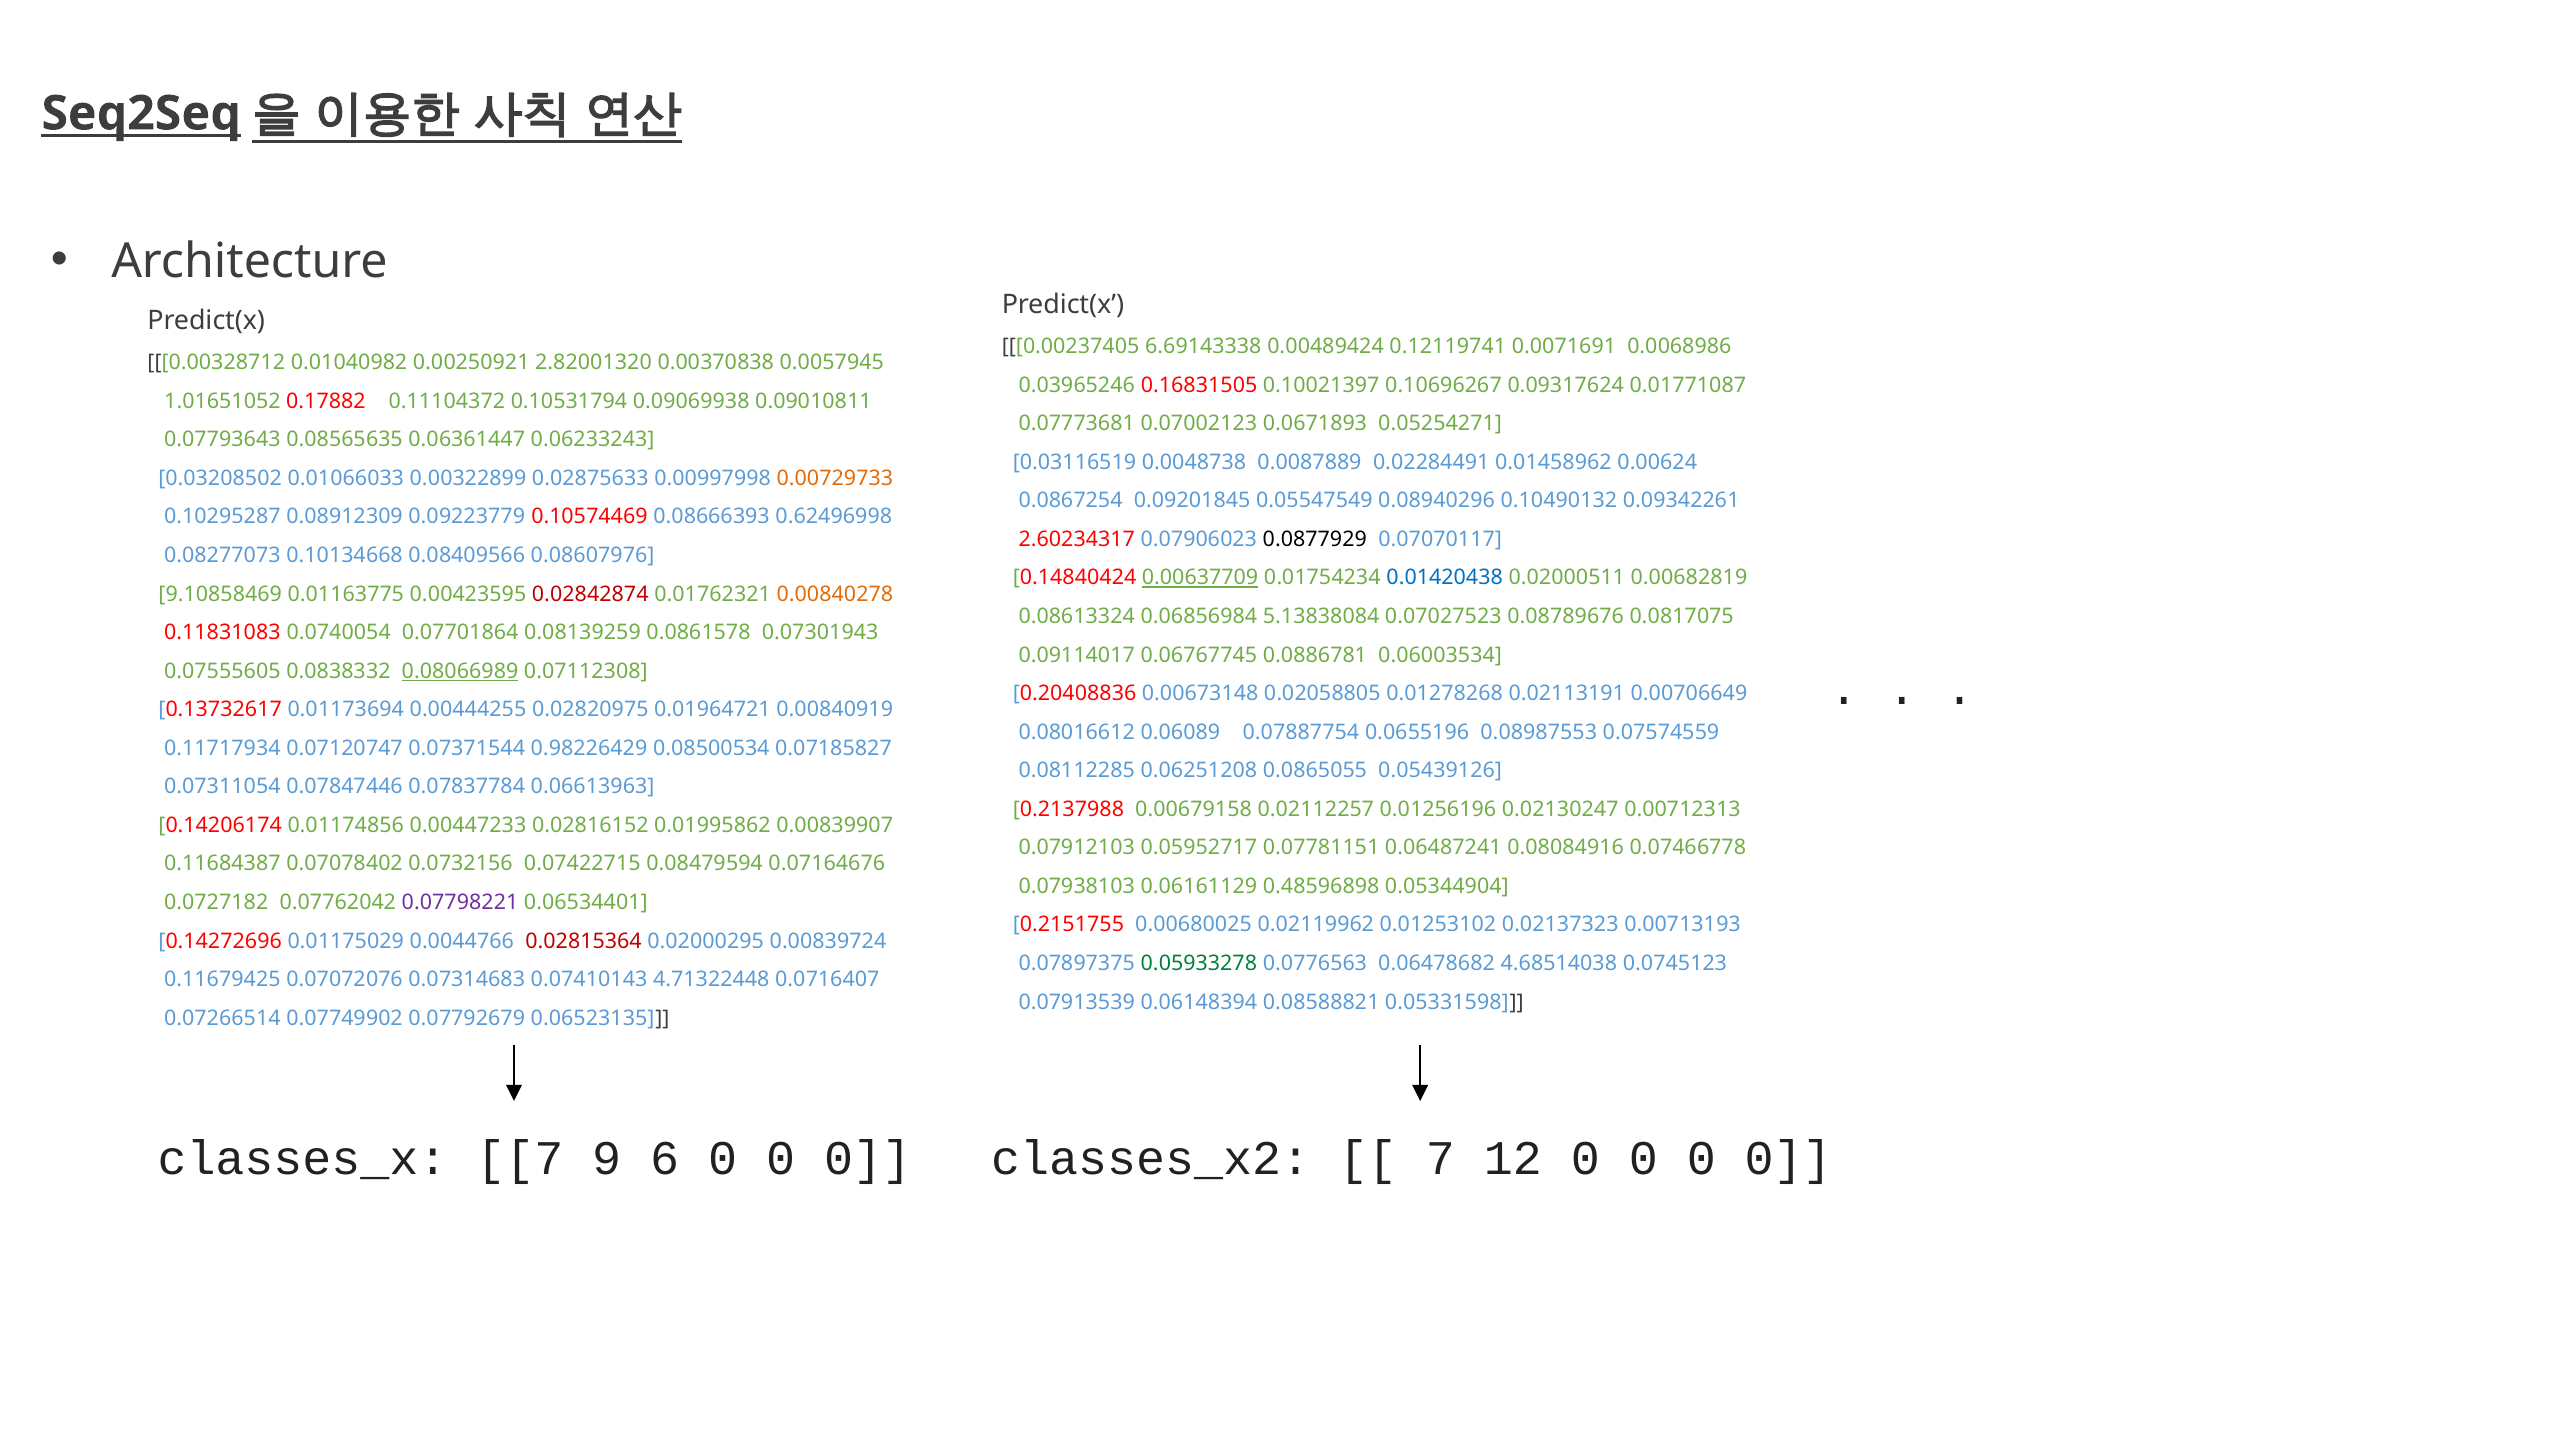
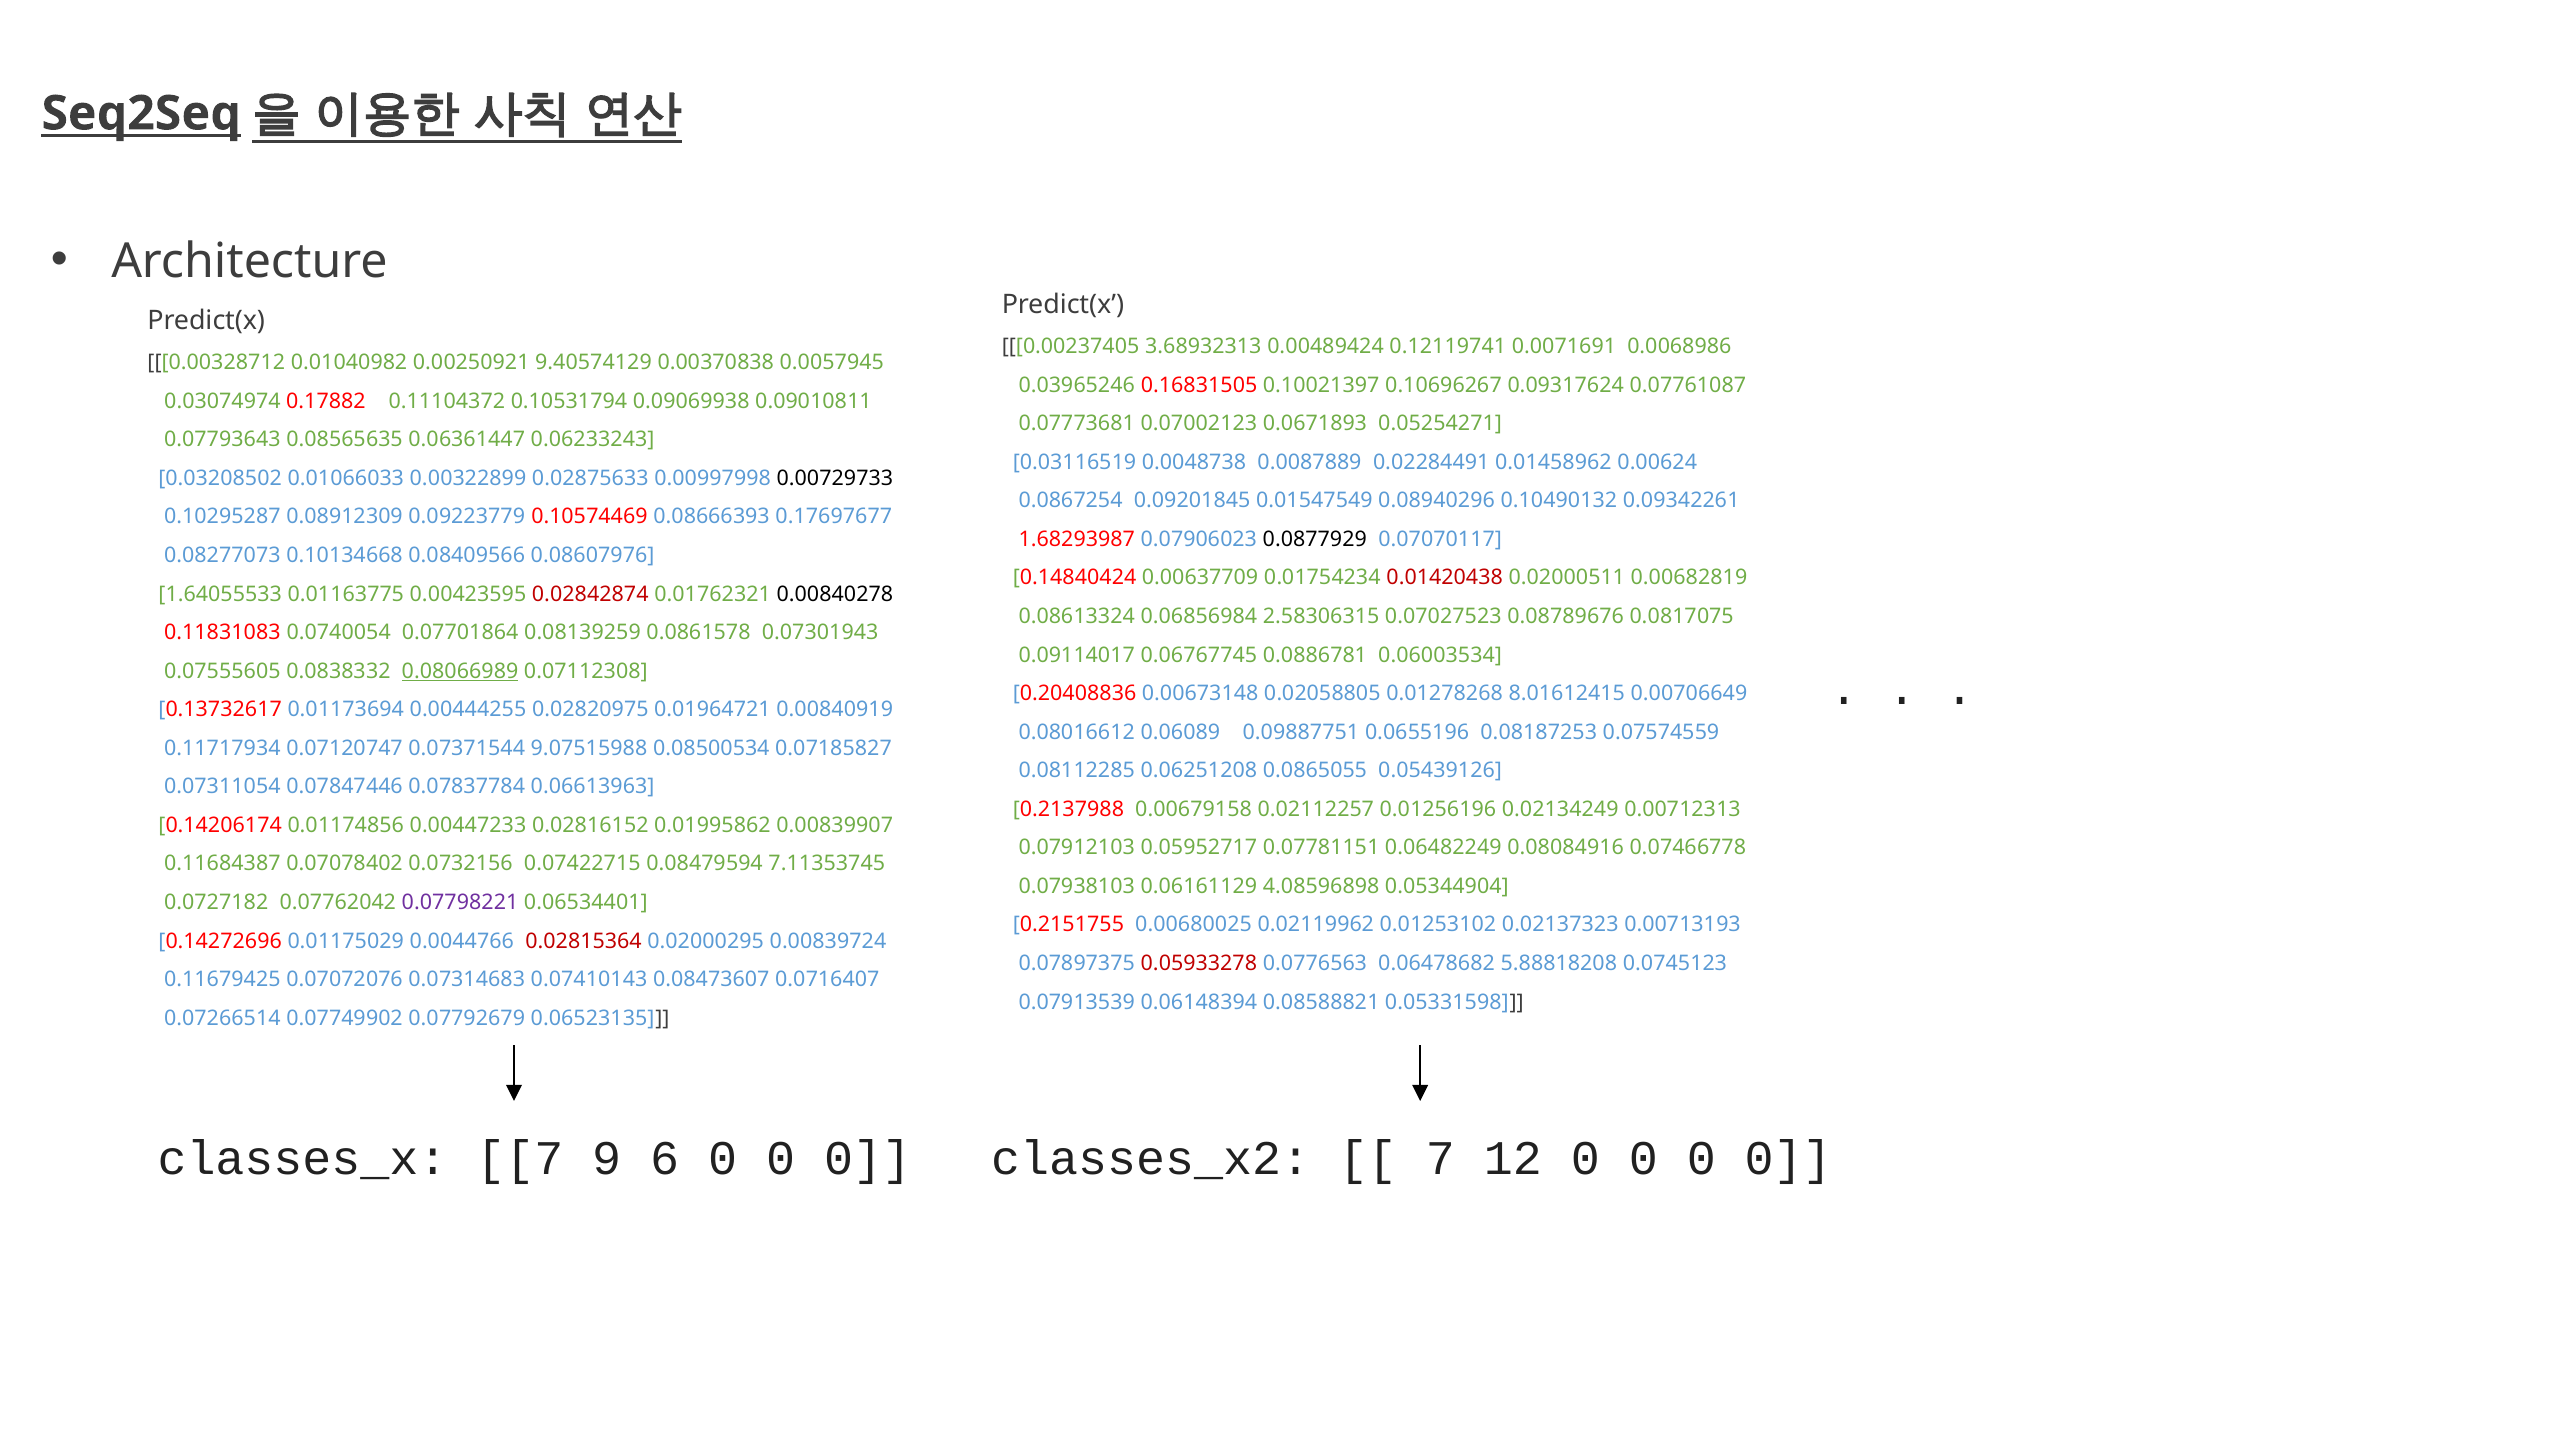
6.69143338: 6.69143338 -> 3.68932313
2.82001320: 2.82001320 -> 9.40574129
0.01771087: 0.01771087 -> 0.07761087
1.01651052: 1.01651052 -> 0.03074974
0.00729733 colour: orange -> black
0.05547549: 0.05547549 -> 0.01547549
0.62496998: 0.62496998 -> 0.17697677
2.60234317: 2.60234317 -> 1.68293987
0.00637709 underline: present -> none
0.01420438 colour: blue -> red
9.10858469: 9.10858469 -> 1.64055533
0.00840278 colour: orange -> black
5.13838084: 5.13838084 -> 2.58306315
0.02113191: 0.02113191 -> 8.01612415
0.07887754: 0.07887754 -> 0.09887751
0.08987553: 0.08987553 -> 0.08187253
0.98226429: 0.98226429 -> 9.07515988
0.02130247: 0.02130247 -> 0.02134249
0.06487241: 0.06487241 -> 0.06482249
0.07164676: 0.07164676 -> 7.11353745
0.48596898: 0.48596898 -> 4.08596898
0.05933278 colour: green -> red
4.68514038: 4.68514038 -> 5.88818208
4.71322448: 4.71322448 -> 0.08473607
